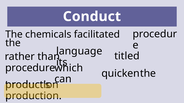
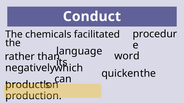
titled: titled -> word
procedure: procedure -> negatively
